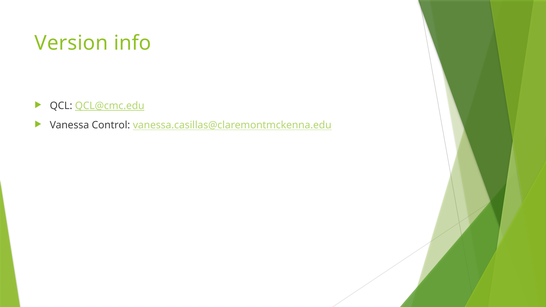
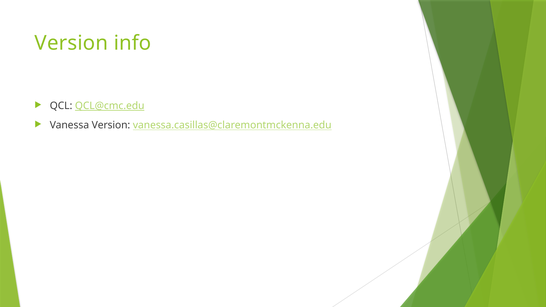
Vanessa Control: Control -> Version
